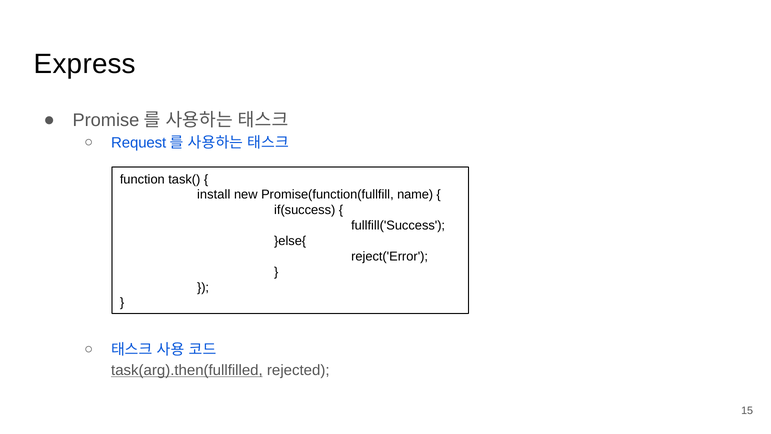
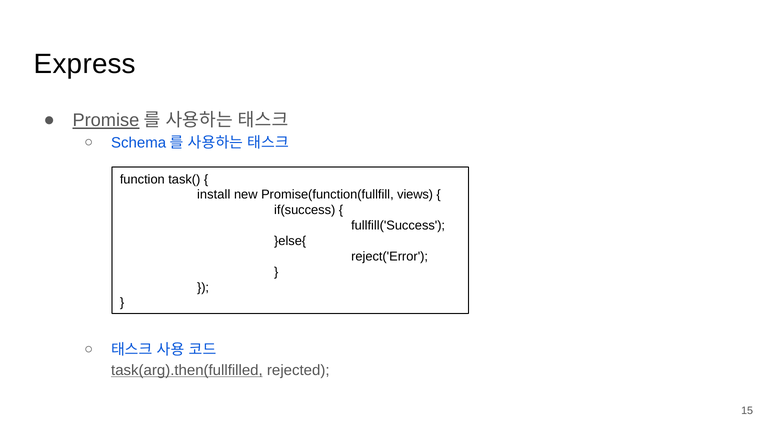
Promise underline: none -> present
Request: Request -> Schema
name: name -> views
